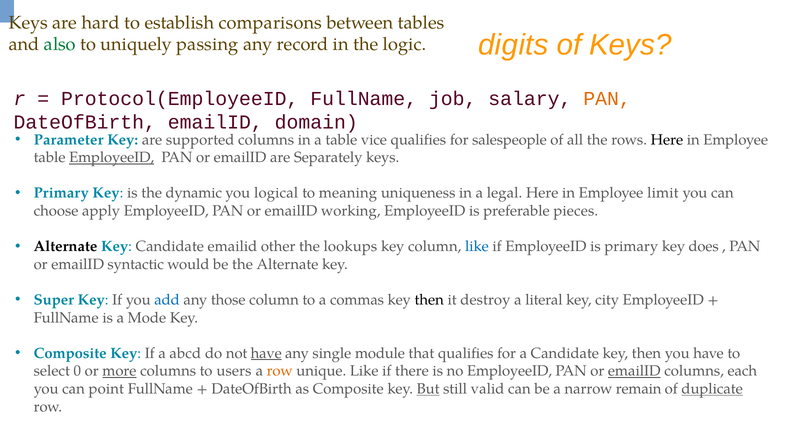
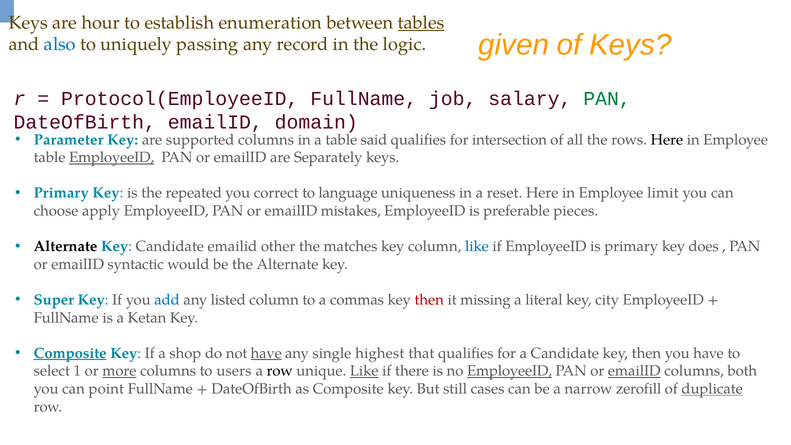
hard: hard -> hour
comparisons: comparisons -> enumeration
tables underline: none -> present
digits: digits -> given
also colour: green -> blue
PAN at (607, 98) colour: orange -> green
vice: vice -> said
salespeople: salespeople -> intersection
dynamic: dynamic -> repeated
logical: logical -> correct
meaning: meaning -> language
legal: legal -> reset
working: working -> mistakes
lookups: lookups -> matches
those: those -> listed
then at (429, 300) colour: black -> red
destroy: destroy -> missing
Mode: Mode -> Ketan
Composite at (70, 353) underline: none -> present
abcd: abcd -> shop
module: module -> highest
0: 0 -> 1
row at (280, 371) colour: orange -> black
Like at (364, 371) underline: none -> present
EmployeeID at (510, 371) underline: none -> present
each: each -> both
But underline: present -> none
valid: valid -> cases
remain: remain -> zerofill
